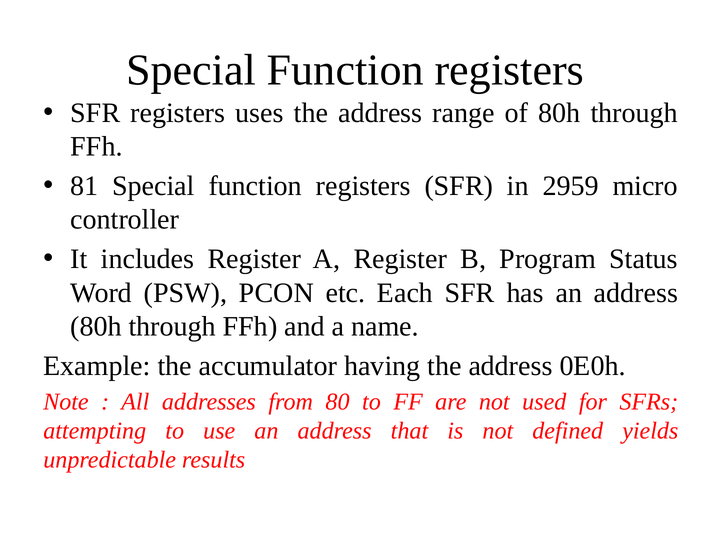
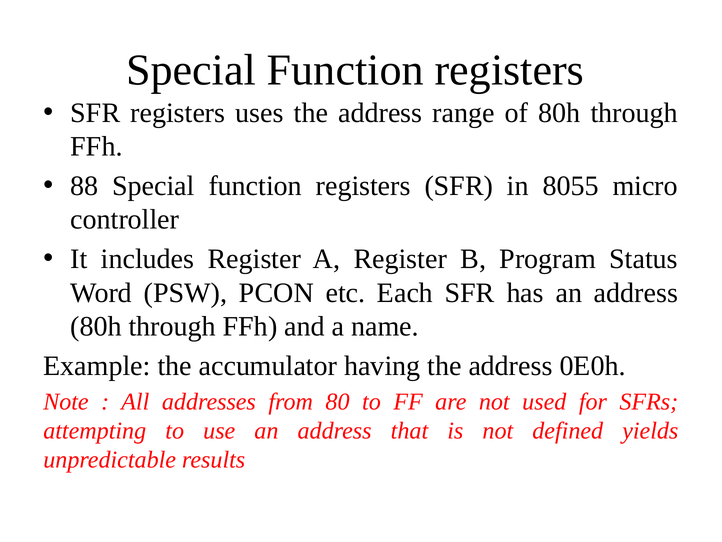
81: 81 -> 88
2959: 2959 -> 8055
